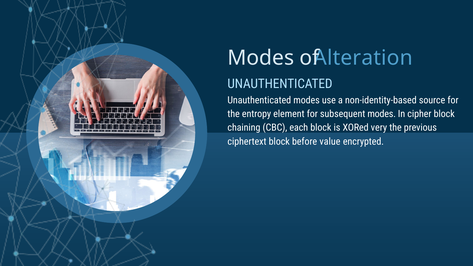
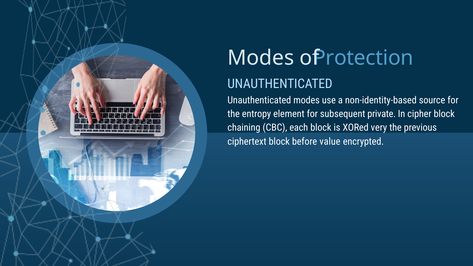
Alteration: Alteration -> Protection
subsequent modes: modes -> private
